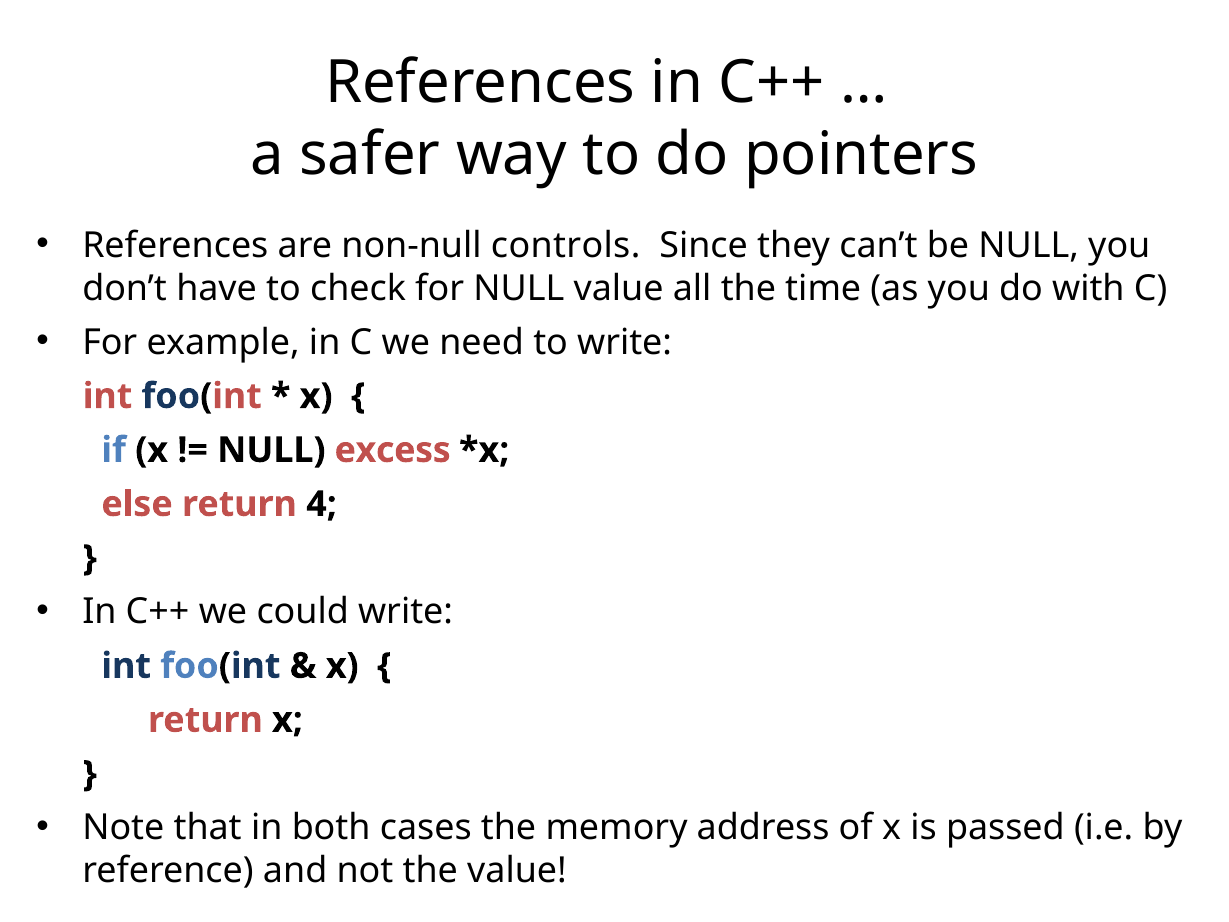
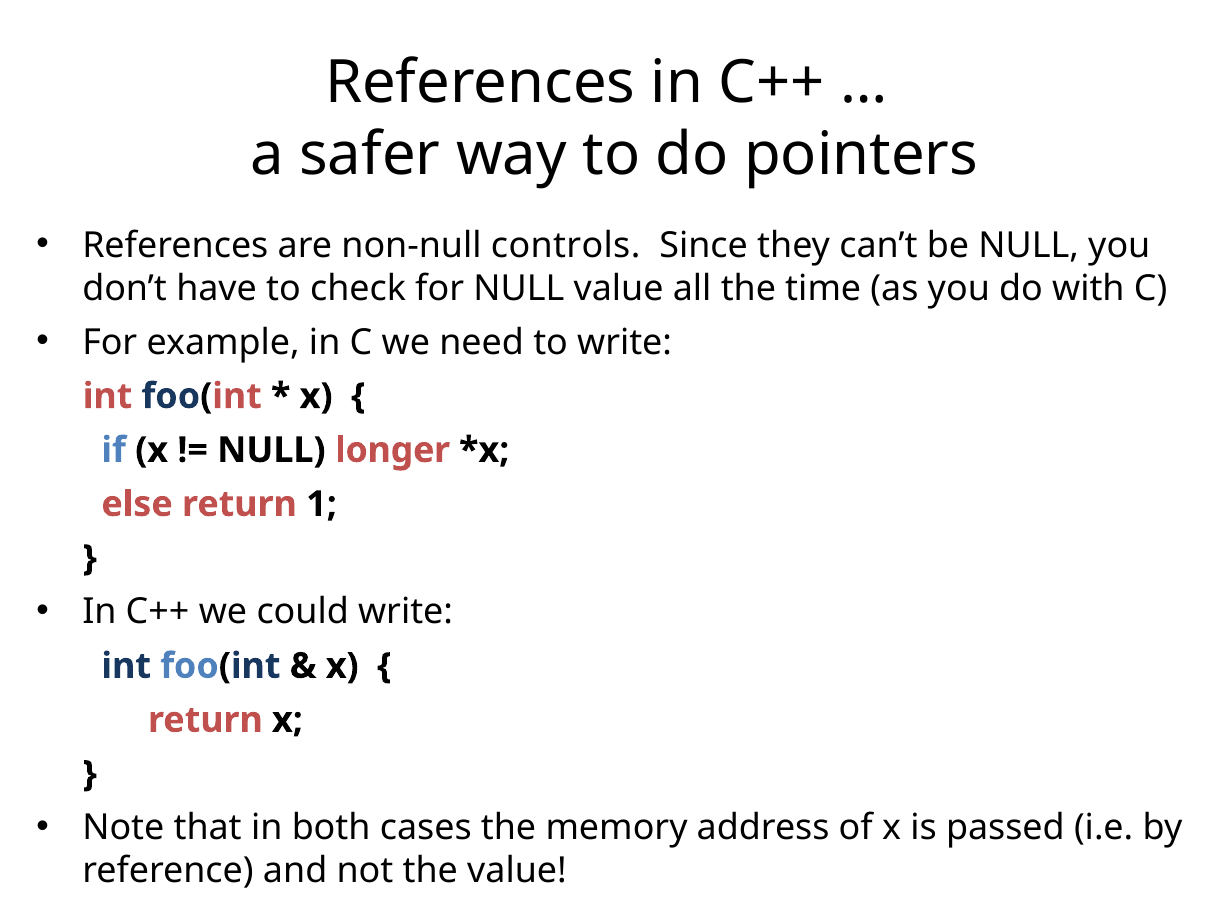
excess: excess -> longer
4: 4 -> 1
